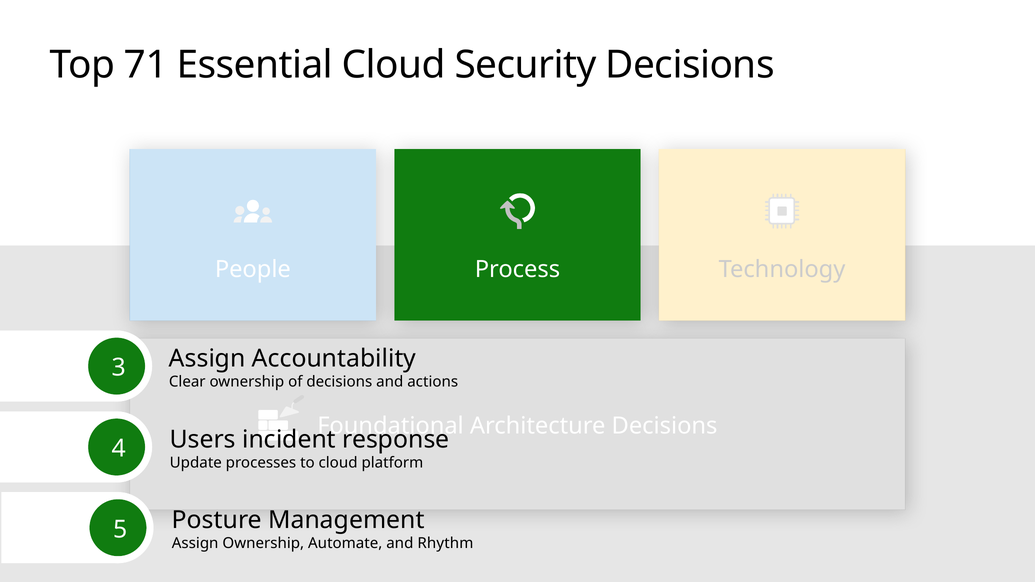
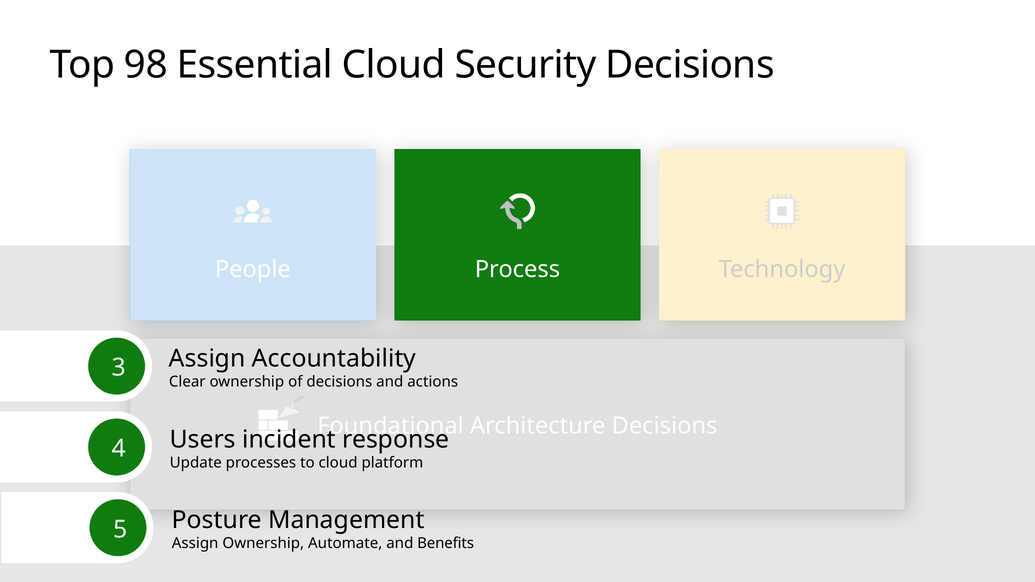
71: 71 -> 98
Rhythm: Rhythm -> Benefits
